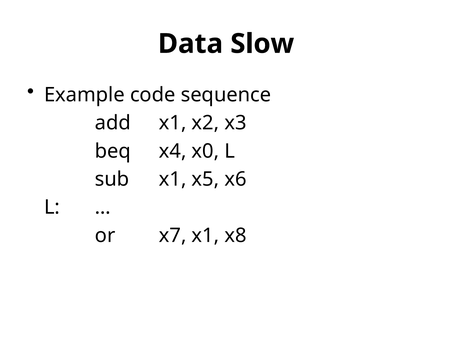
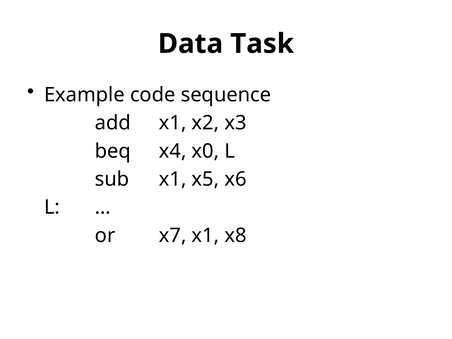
Slow: Slow -> Task
